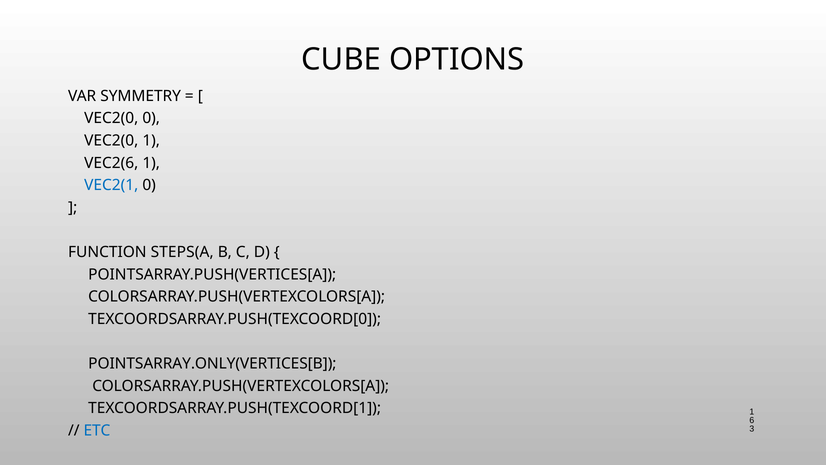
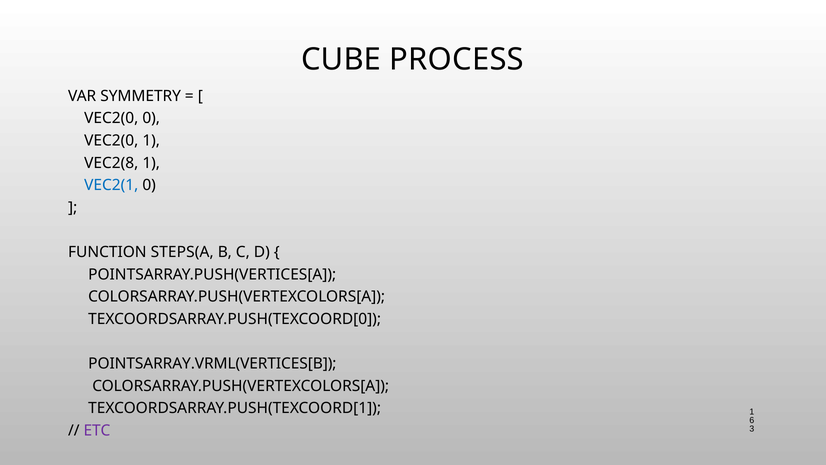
OPTIONS: OPTIONS -> PROCESS
VEC2(6: VEC2(6 -> VEC2(8
POINTSARRAY.ONLY(VERTICES[B: POINTSARRAY.ONLY(VERTICES[B -> POINTSARRAY.VRML(VERTICES[B
ETC colour: blue -> purple
